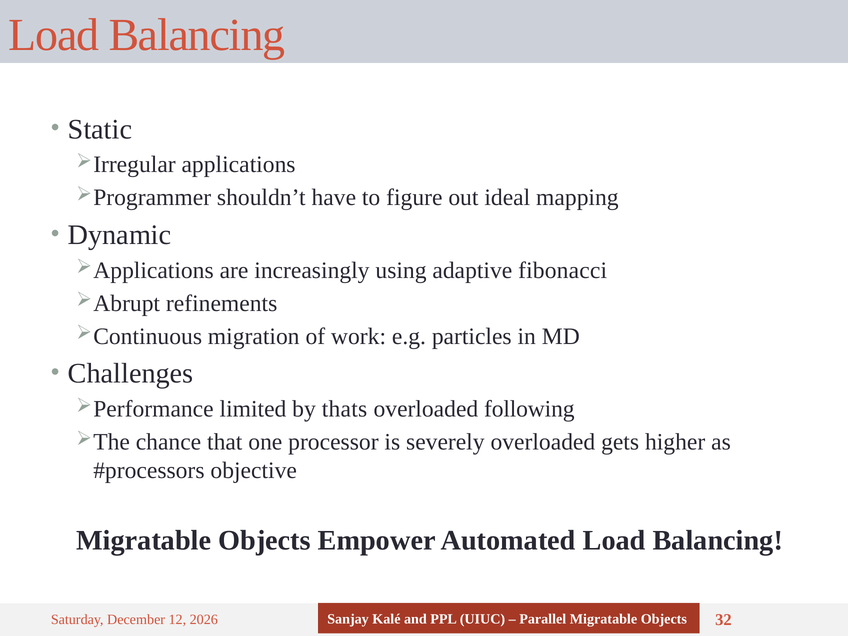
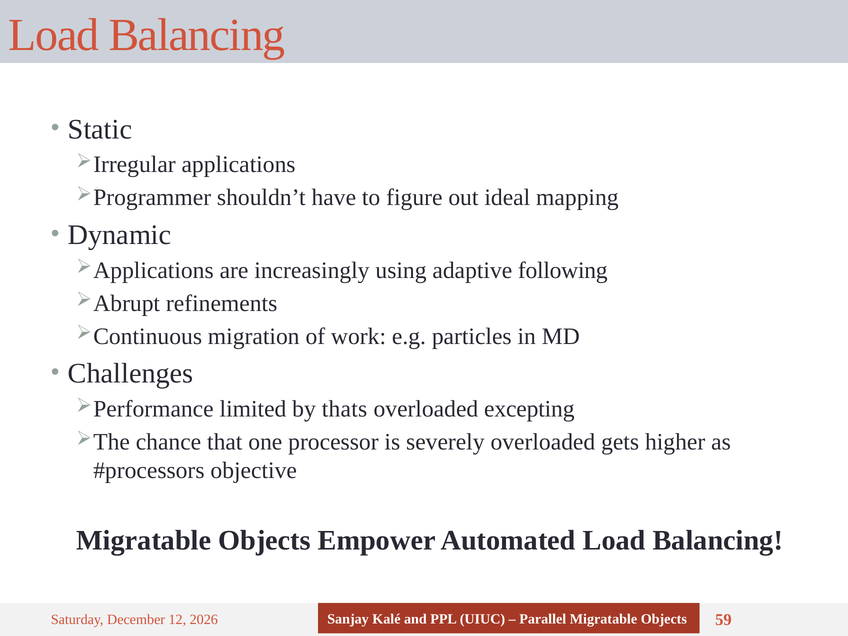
fibonacci: fibonacci -> following
following: following -> excepting
32: 32 -> 59
